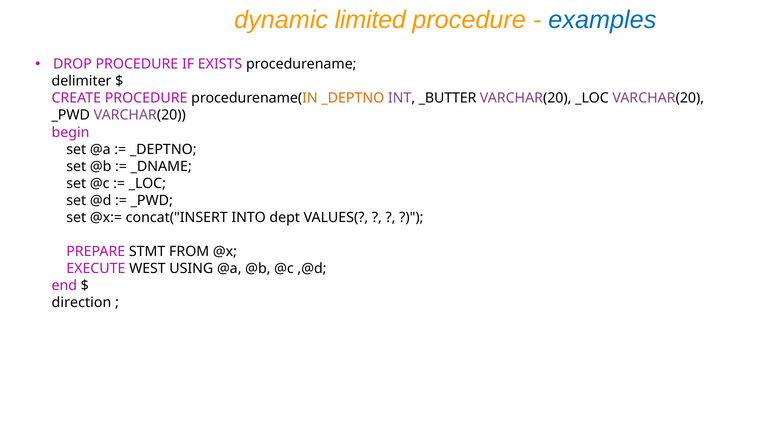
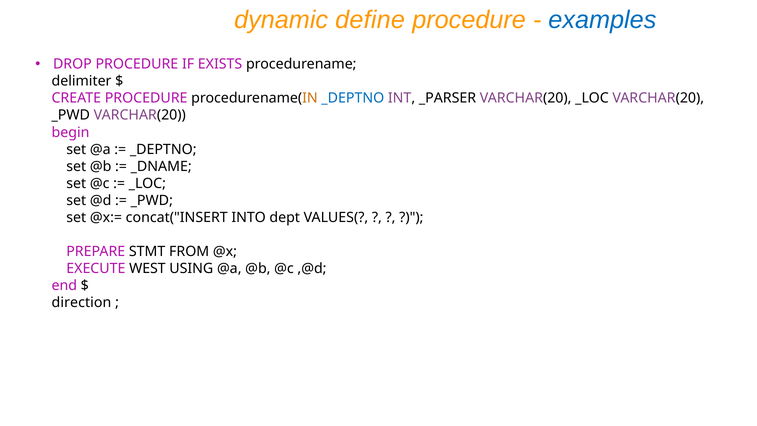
limited: limited -> define
_DEPTNO at (353, 98) colour: orange -> blue
_BUTTER: _BUTTER -> _PARSER
